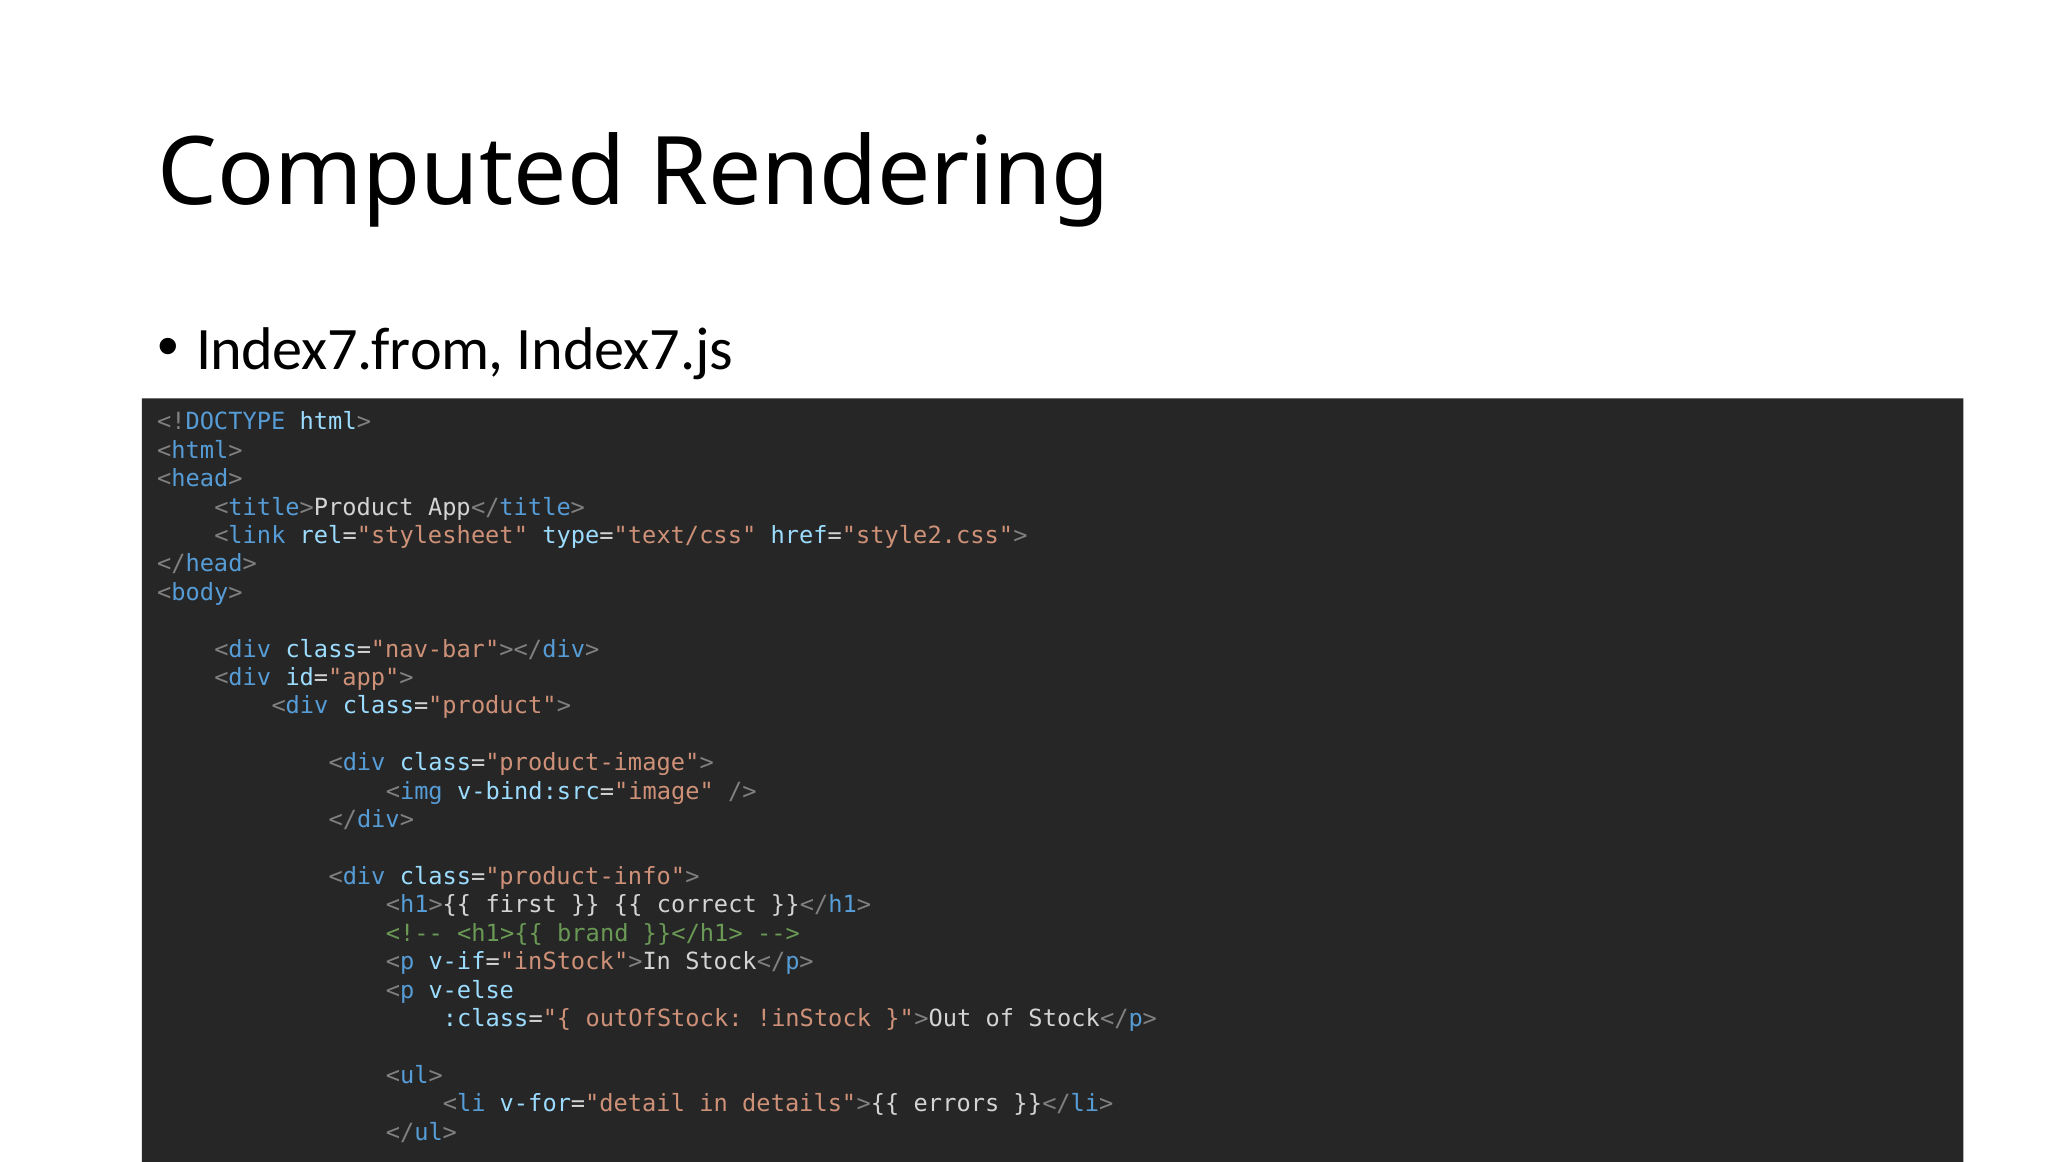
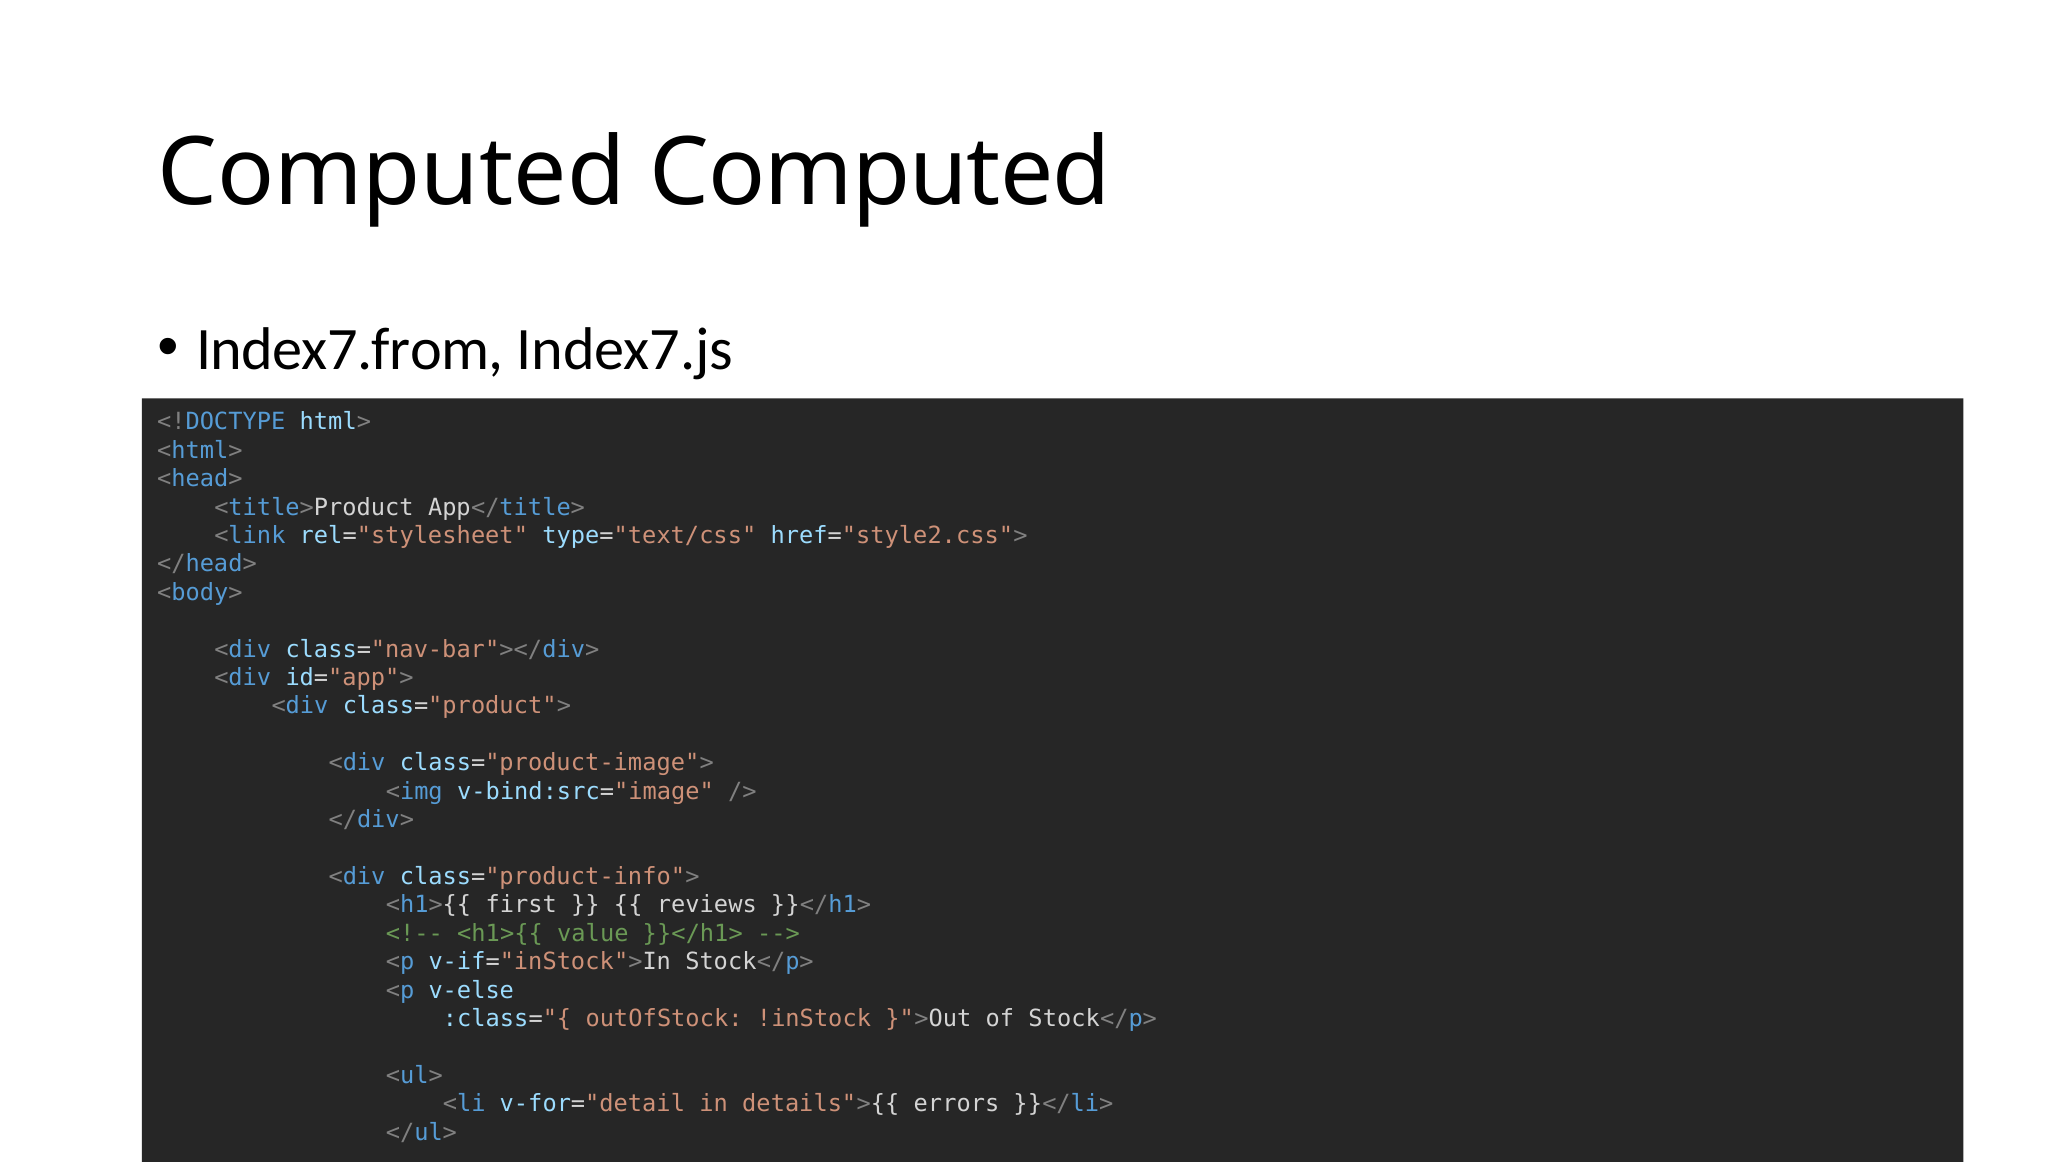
Computed Rendering: Rendering -> Computed
correct: correct -> reviews
brand: brand -> value
